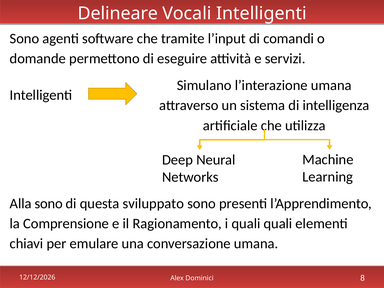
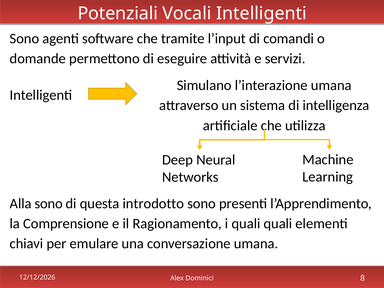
Delineare: Delineare -> Potenziali
sviluppato: sviluppato -> introdotto
